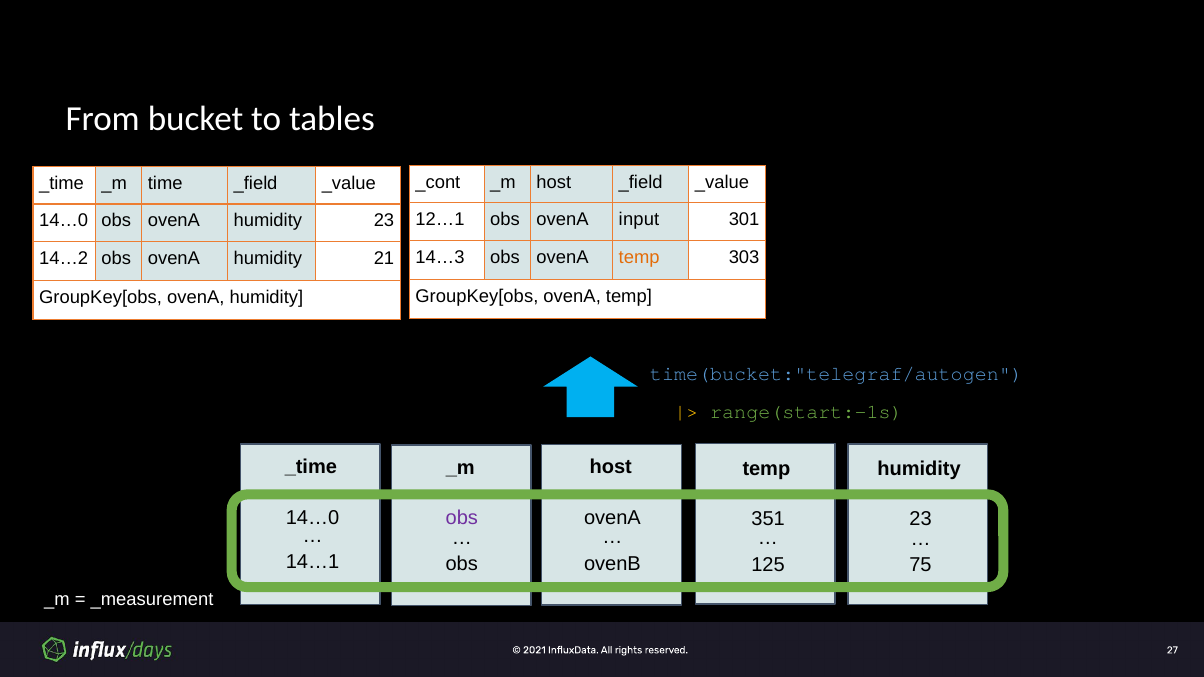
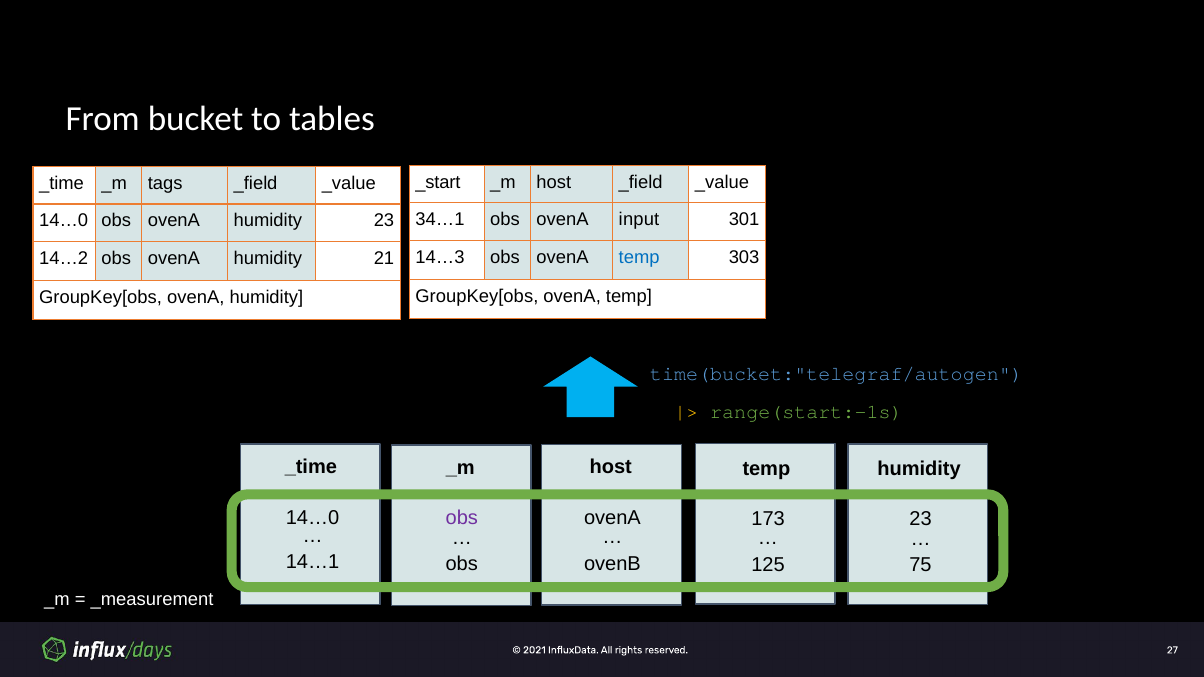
_cont: _cont -> _start
time: time -> tags
12…1: 12…1 -> 34…1
temp at (639, 257) colour: orange -> blue
351: 351 -> 173
